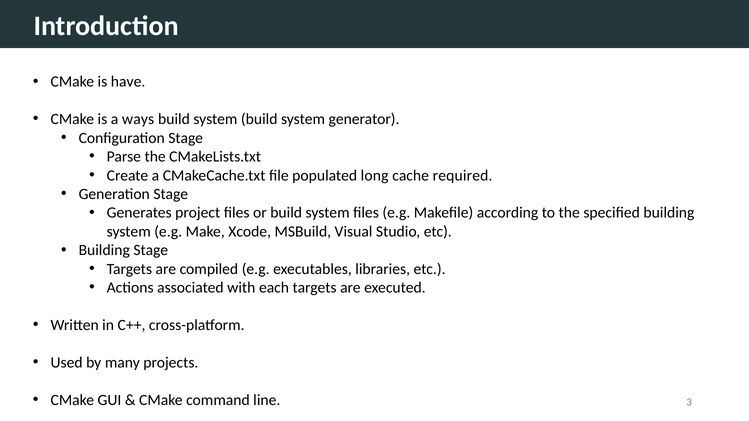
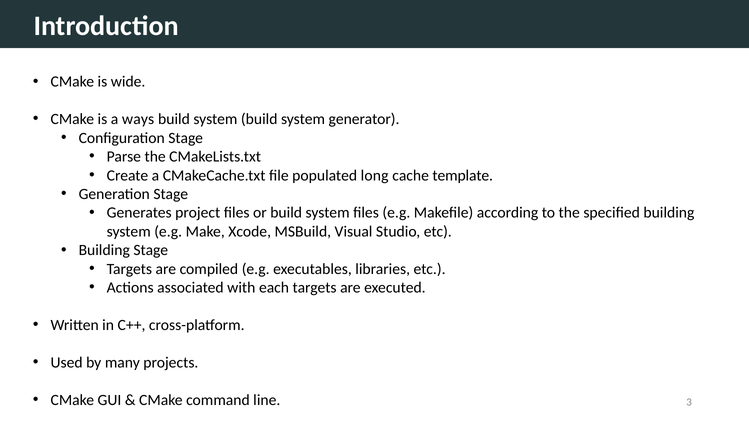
have: have -> wide
required: required -> template
